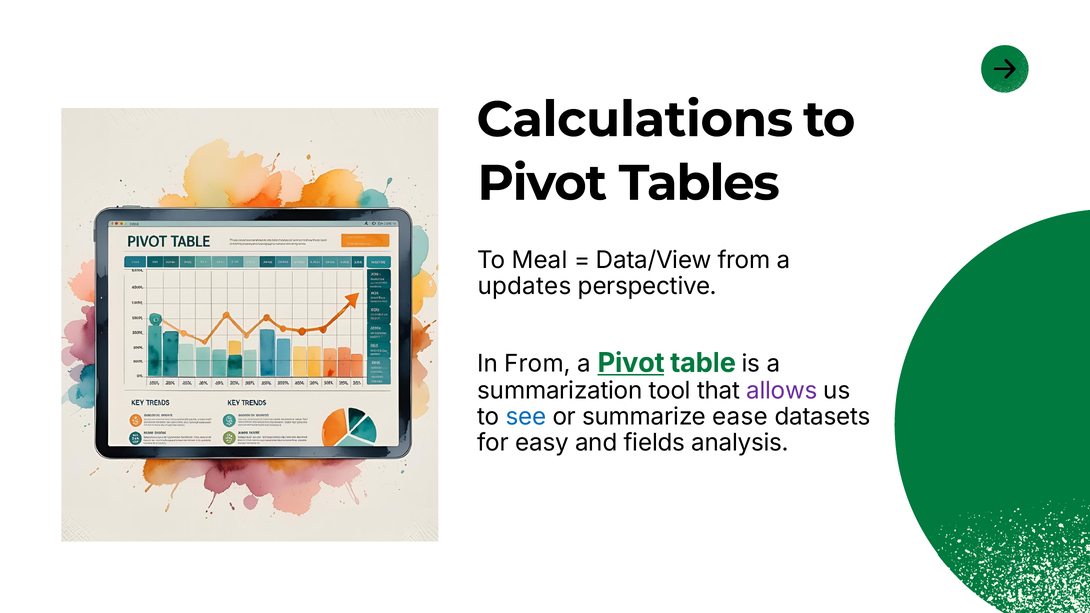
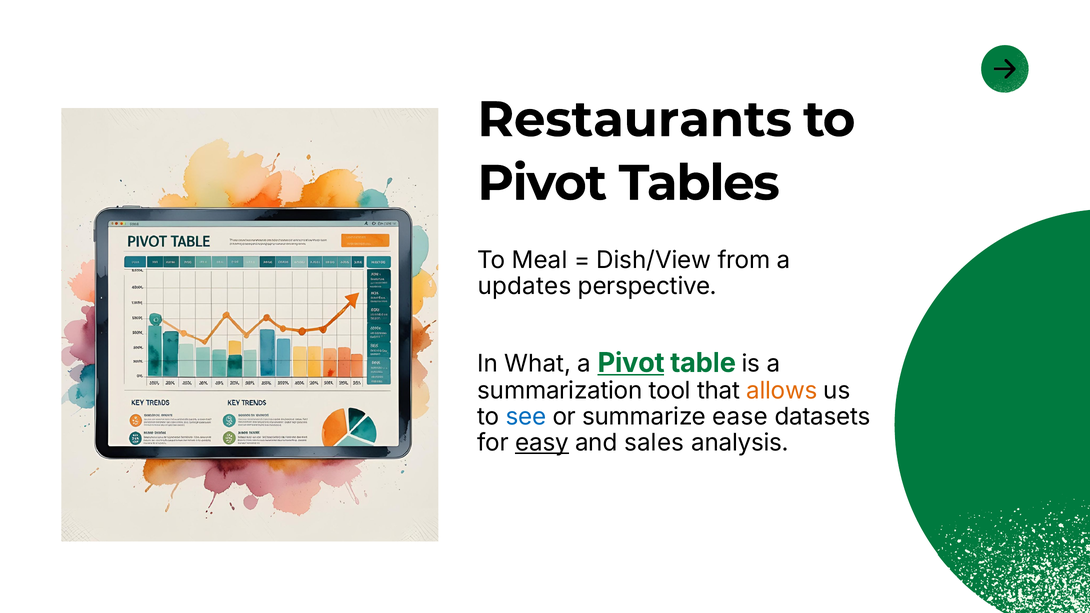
Calculations: Calculations -> Restaurants
Data/View: Data/View -> Dish/View
In From: From -> What
allows colour: purple -> orange
easy underline: none -> present
fields: fields -> sales
